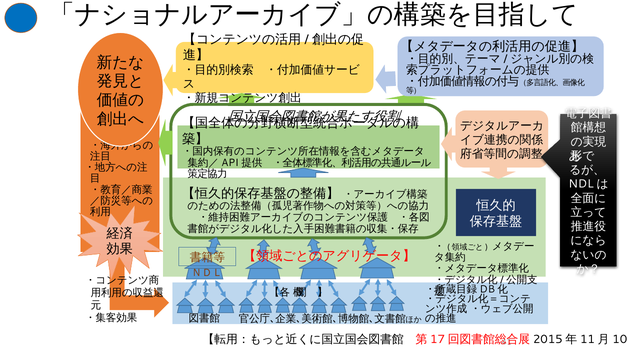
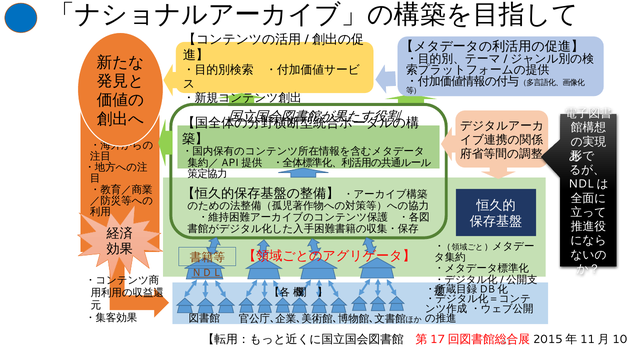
ＮＤＬ underline: none -> present
